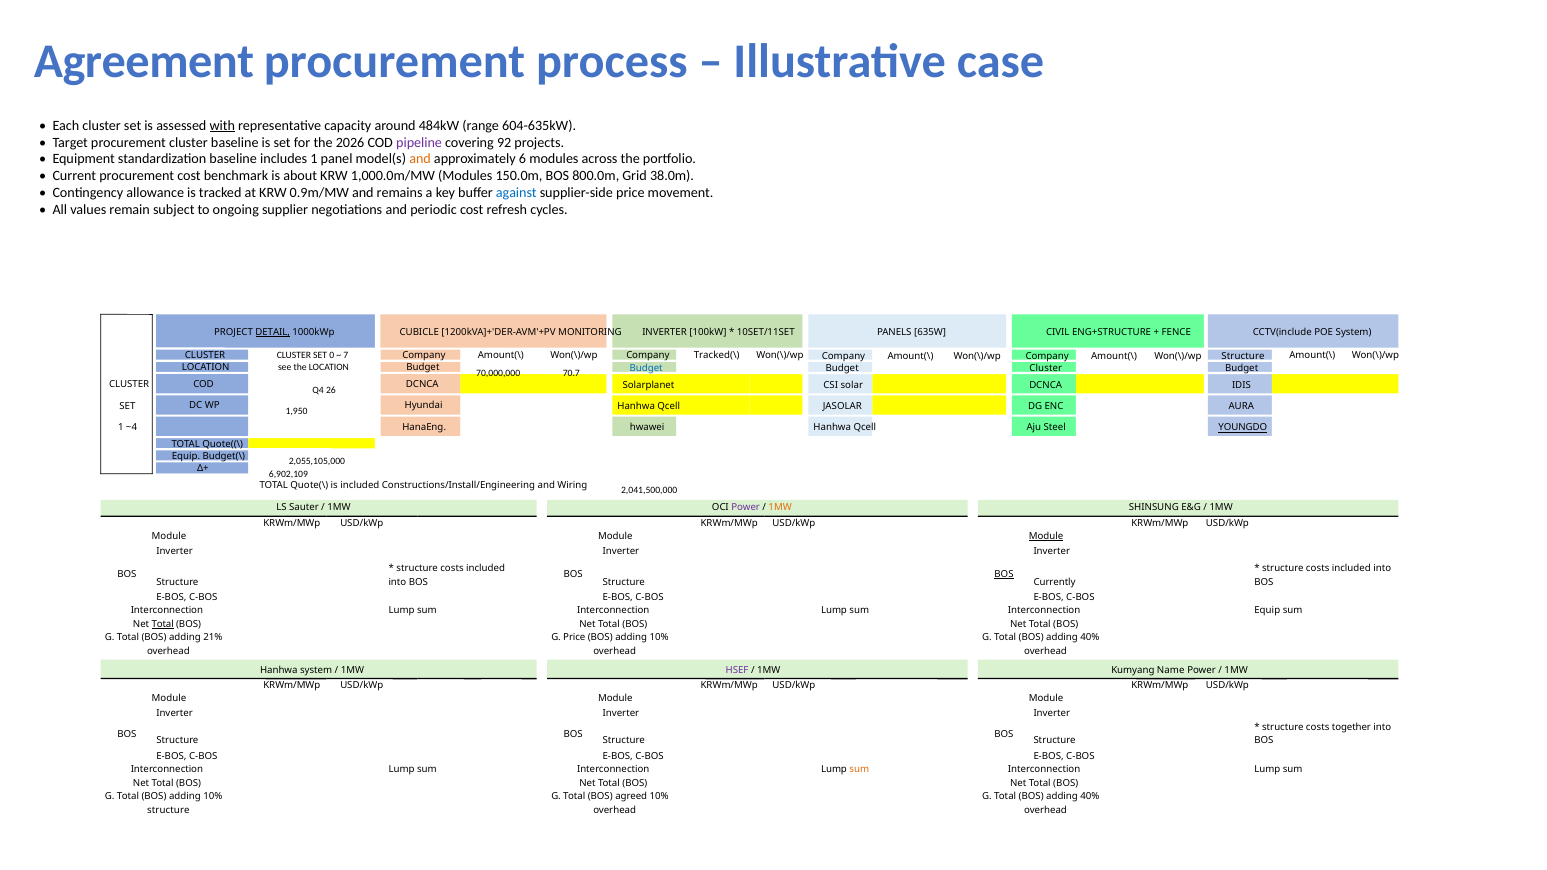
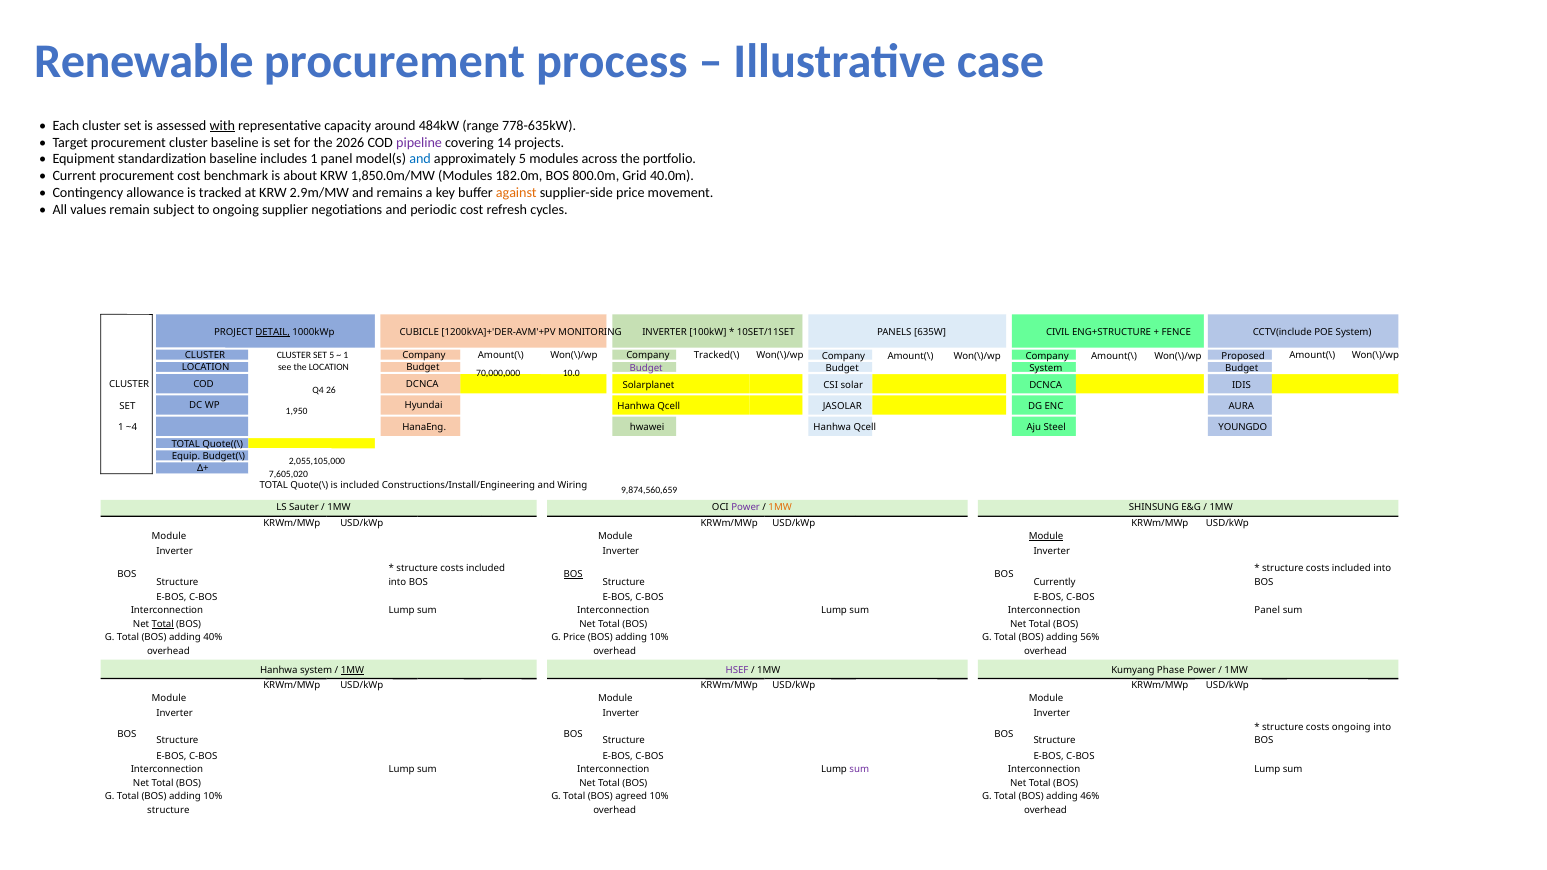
Agreement: Agreement -> Renewable
604-635kW: 604-635kW -> 778-635kW
92: 92 -> 14
and at (420, 159) colour: orange -> blue
approximately 6: 6 -> 5
1,000.0m/MW: 1,000.0m/MW -> 1,850.0m/MW
150.0m: 150.0m -> 182.0m
38.0m: 38.0m -> 40.0m
0.9m/MW: 0.9m/MW -> 2.9m/MW
against colour: blue -> orange
SET 0: 0 -> 5
7 at (346, 355): 7 -> 1
Structure at (1243, 356): Structure -> Proposed
Budget at (646, 368) colour: blue -> purple
Cluster at (1046, 368): Cluster -> System
70.7: 70.7 -> 10.0
YOUNGDO underline: present -> none
6,902,109: 6,902,109 -> 7,605,020
2,041,500,000: 2,041,500,000 -> 9,874,560,659
BOS at (573, 574) underline: none -> present
BOS at (1004, 574) underline: present -> none
Equip at (1267, 611): Equip -> Panel
21%: 21% -> 40%
40% at (1090, 638): 40% -> 56%
1MW at (353, 670) underline: none -> present
Name: Name -> Phase
costs together: together -> ongoing
sum at (859, 770) colour: orange -> purple
40% at (1090, 797): 40% -> 46%
